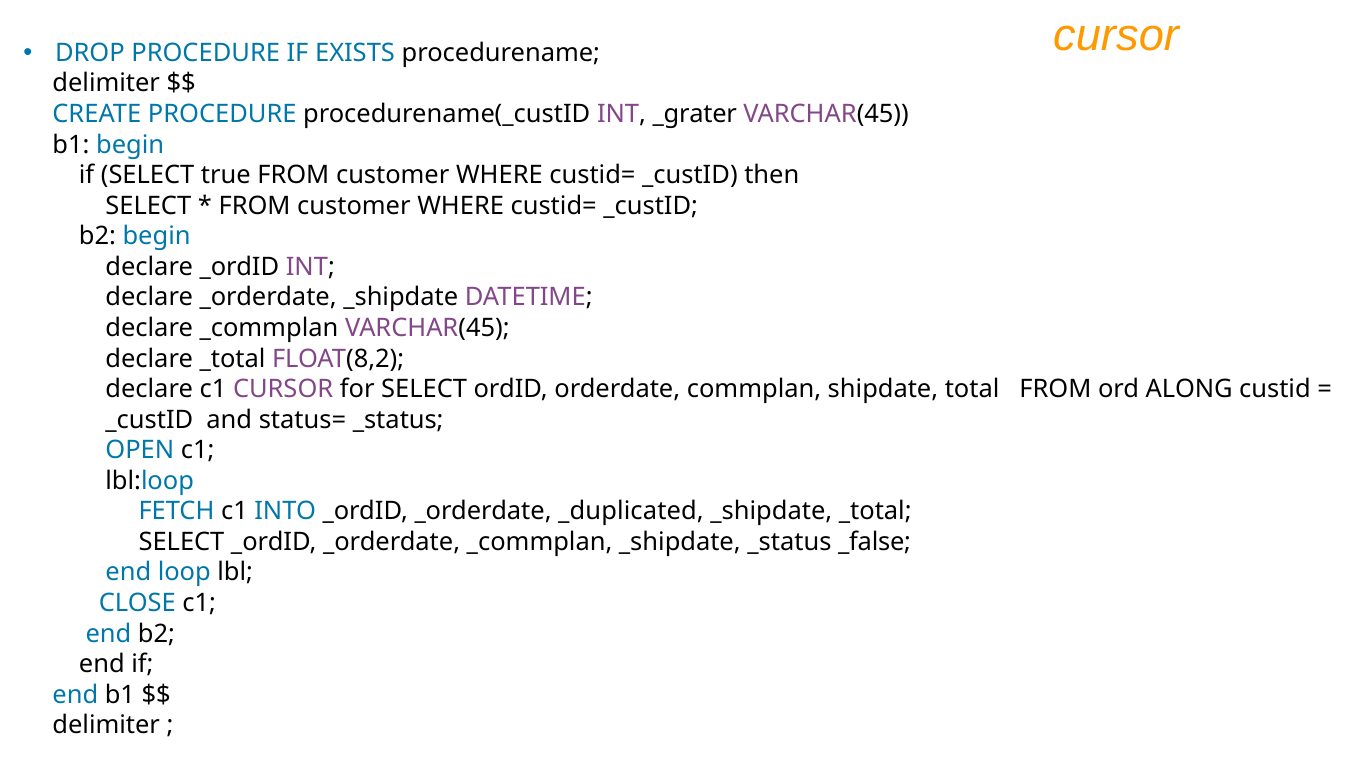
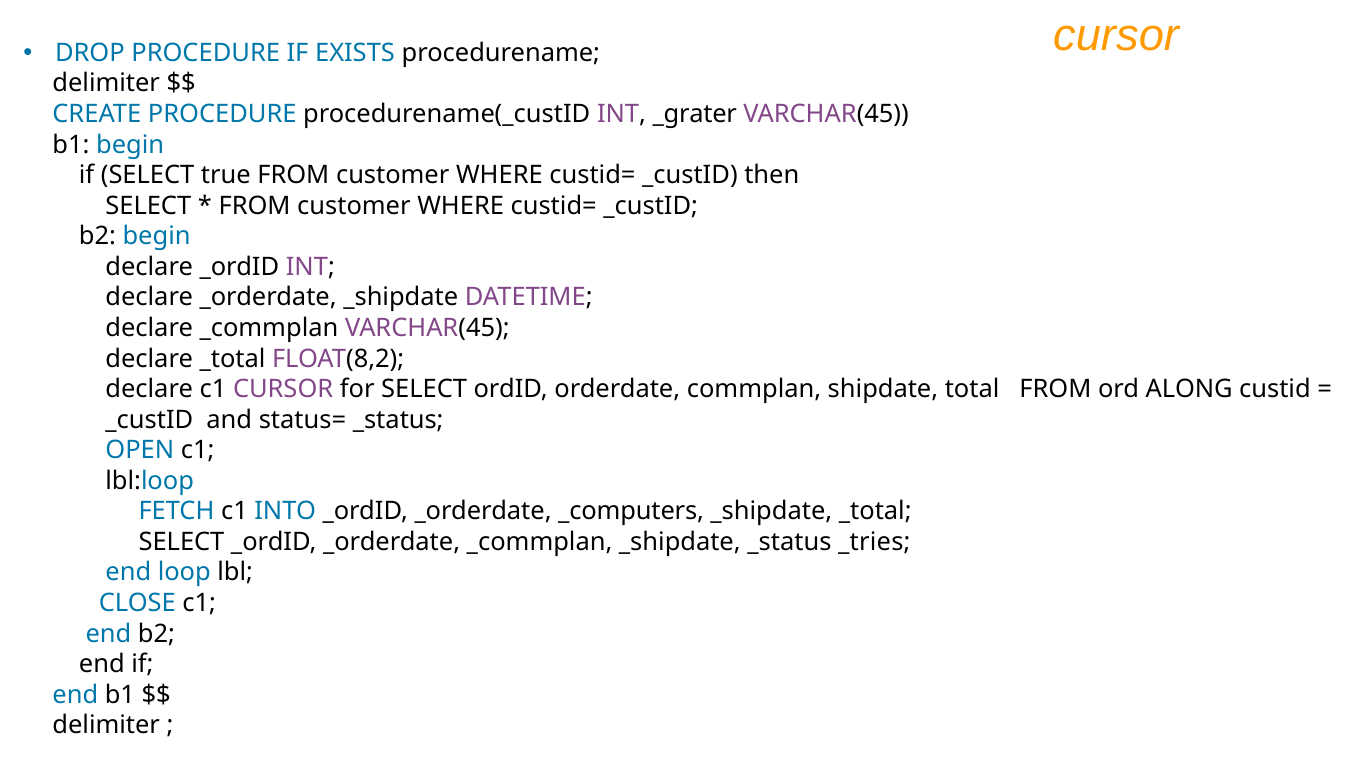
_duplicated: _duplicated -> _computers
_false: _false -> _tries
